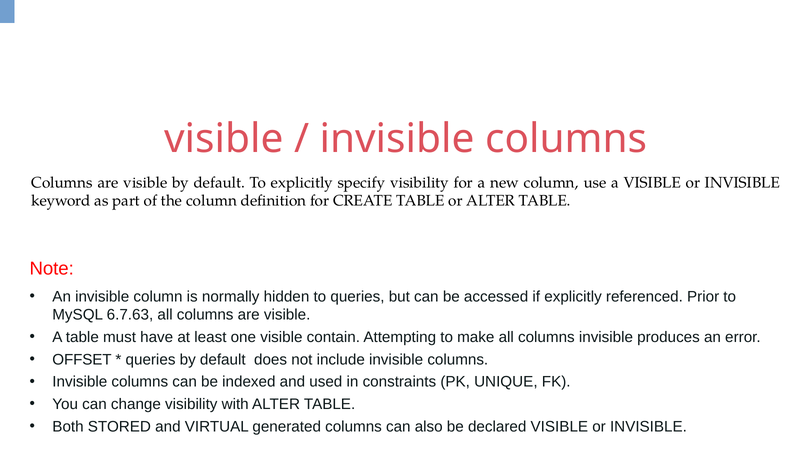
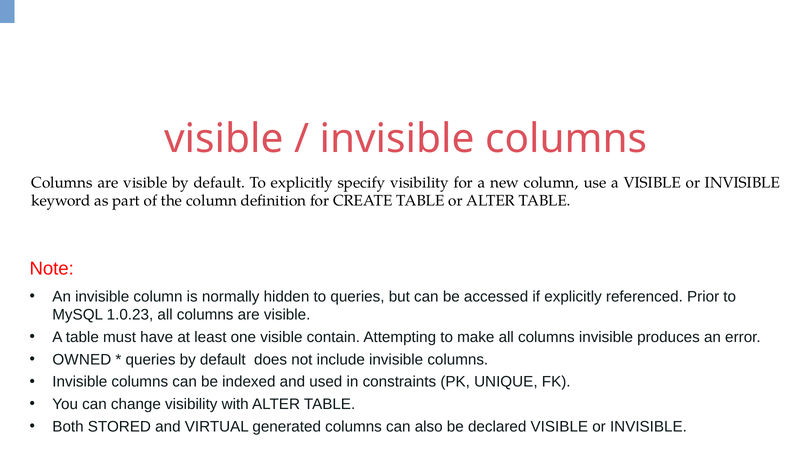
6.7.63: 6.7.63 -> 1.0.23
OFFSET: OFFSET -> OWNED
